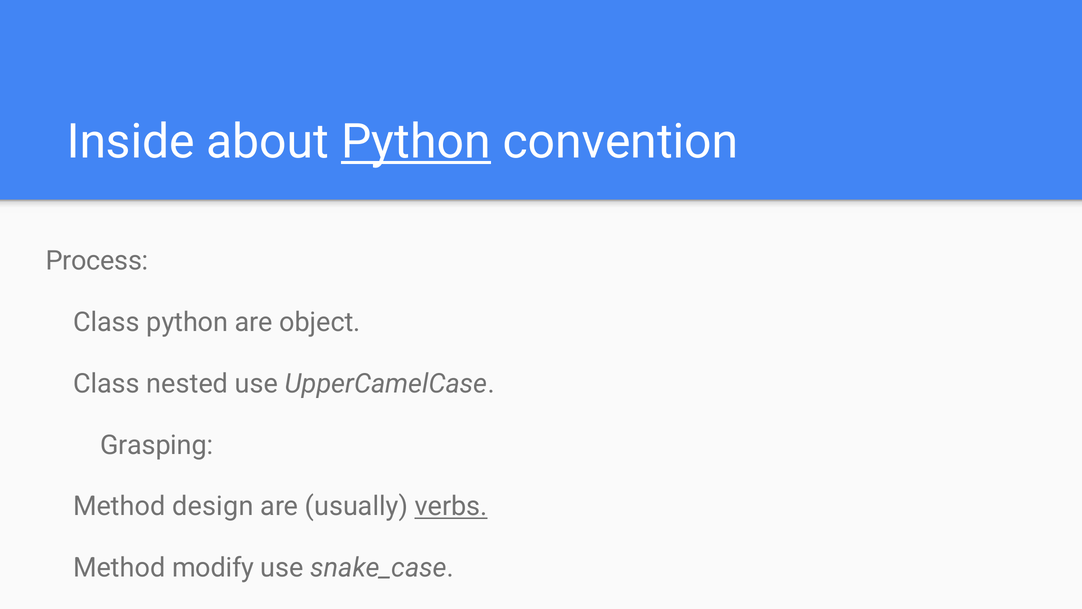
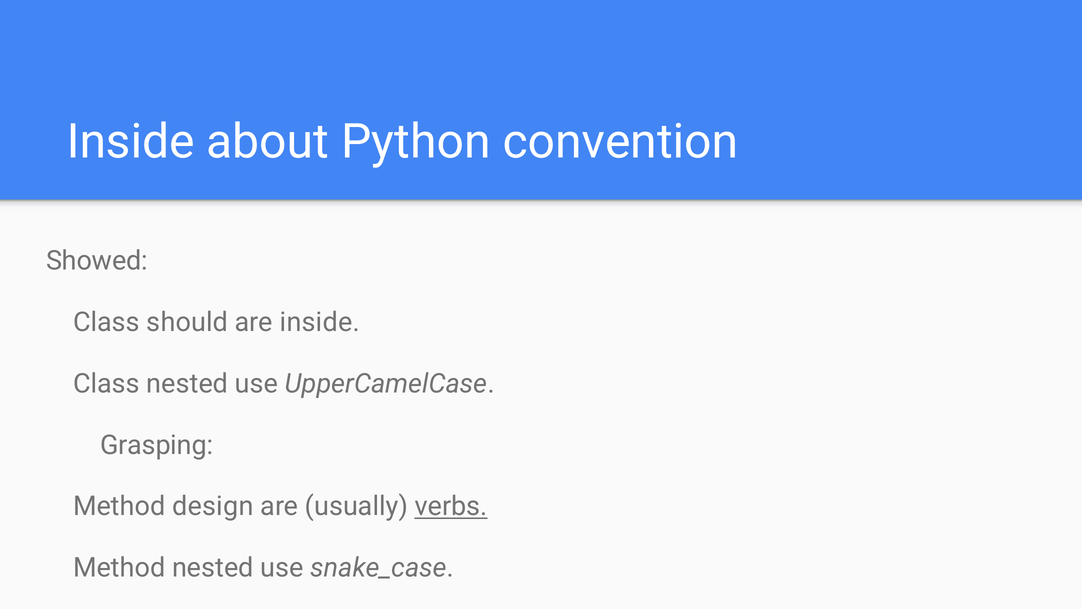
Python at (416, 142) underline: present -> none
Process: Process -> Showed
Class python: python -> should
are object: object -> inside
Method modify: modify -> nested
